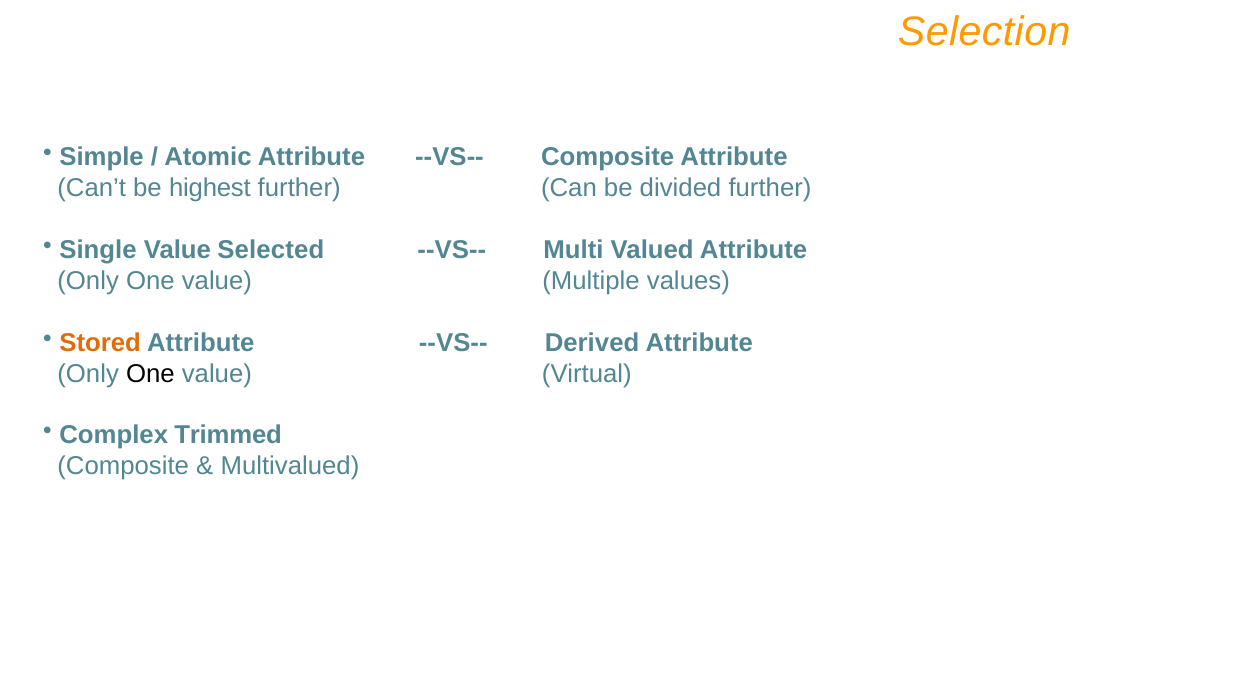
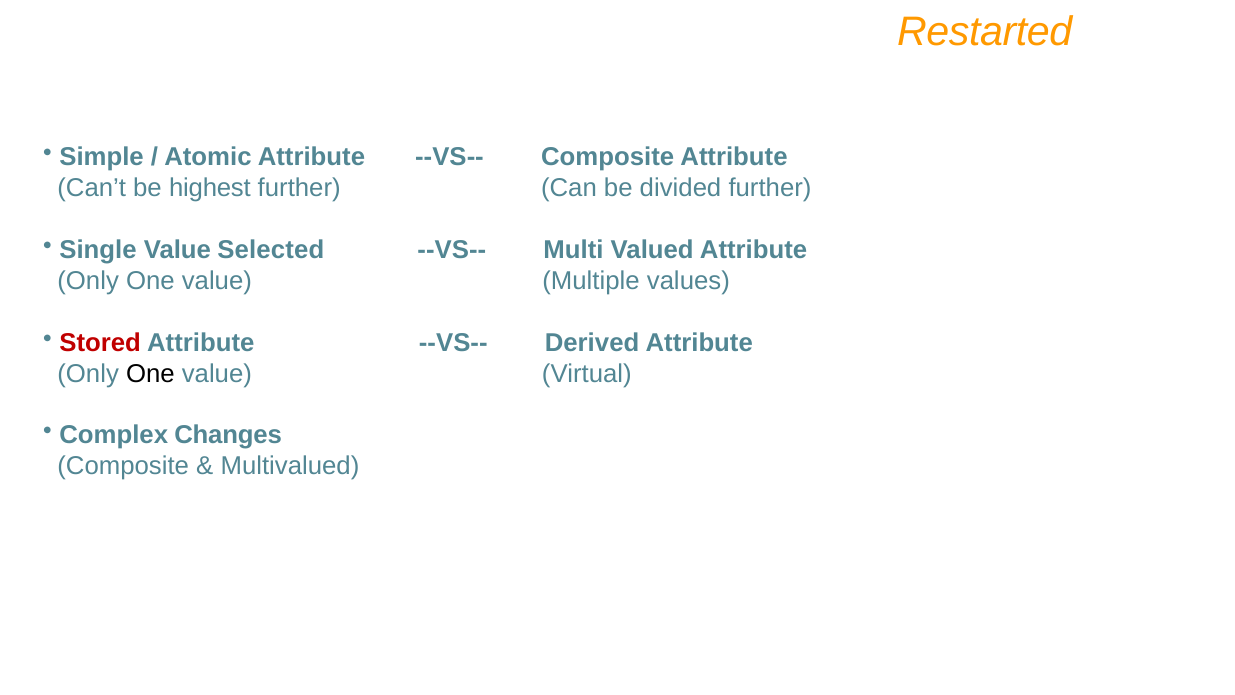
Selection: Selection -> Restarted
Stored colour: orange -> red
Trimmed: Trimmed -> Changes
